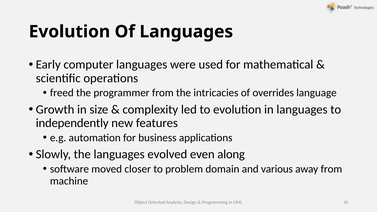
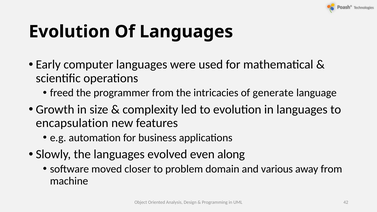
overrides: overrides -> generate
independently: independently -> encapsulation
